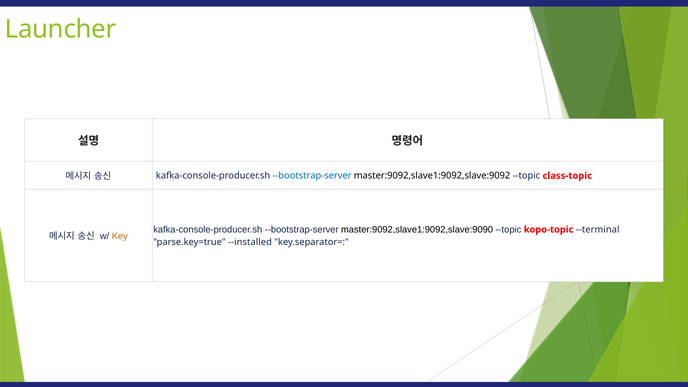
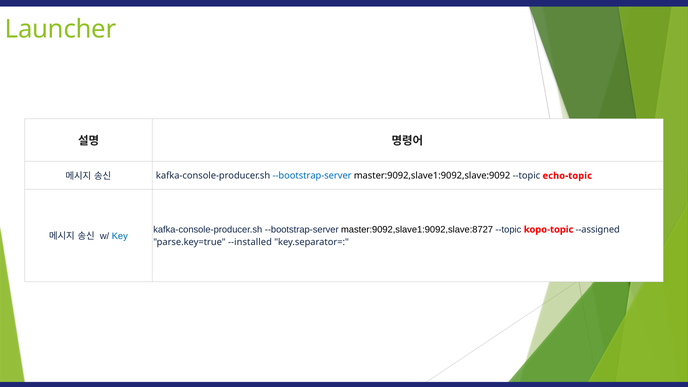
class-topic: class-topic -> echo-topic
master:9092,slave1:9092,slave:9090: master:9092,slave1:9092,slave:9090 -> master:9092,slave1:9092,slave:8727
--terminal: --terminal -> --assigned
Key colour: orange -> blue
